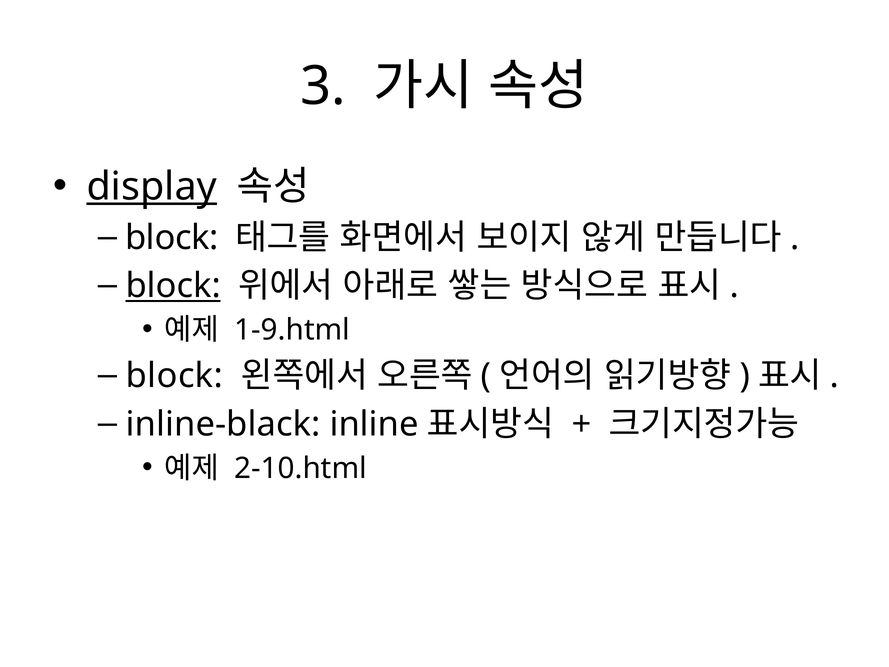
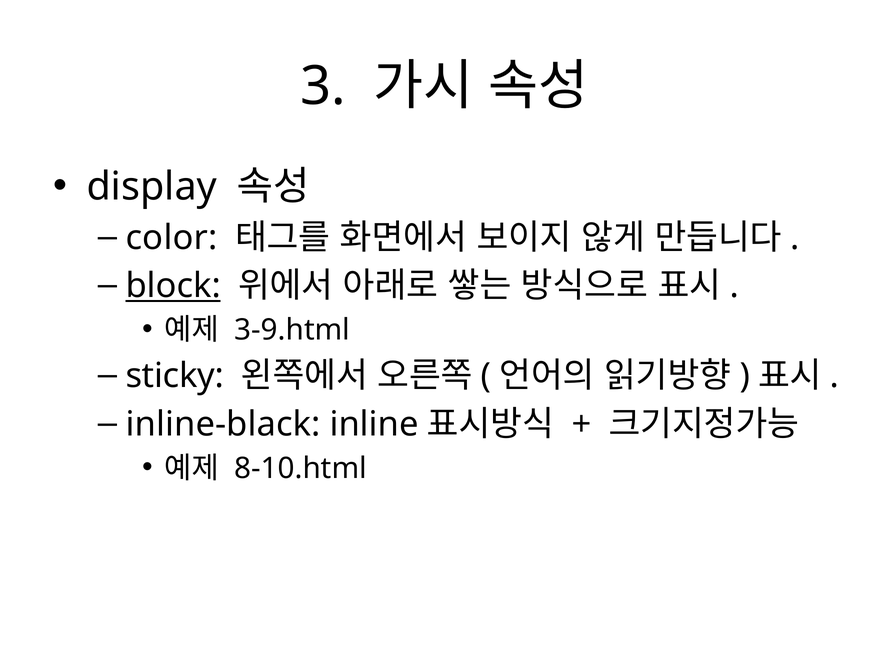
display underline: present -> none
block at (172, 238): block -> color
1-9.html: 1-9.html -> 3-9.html
block at (174, 376): block -> sticky
2-10.html: 2-10.html -> 8-10.html
